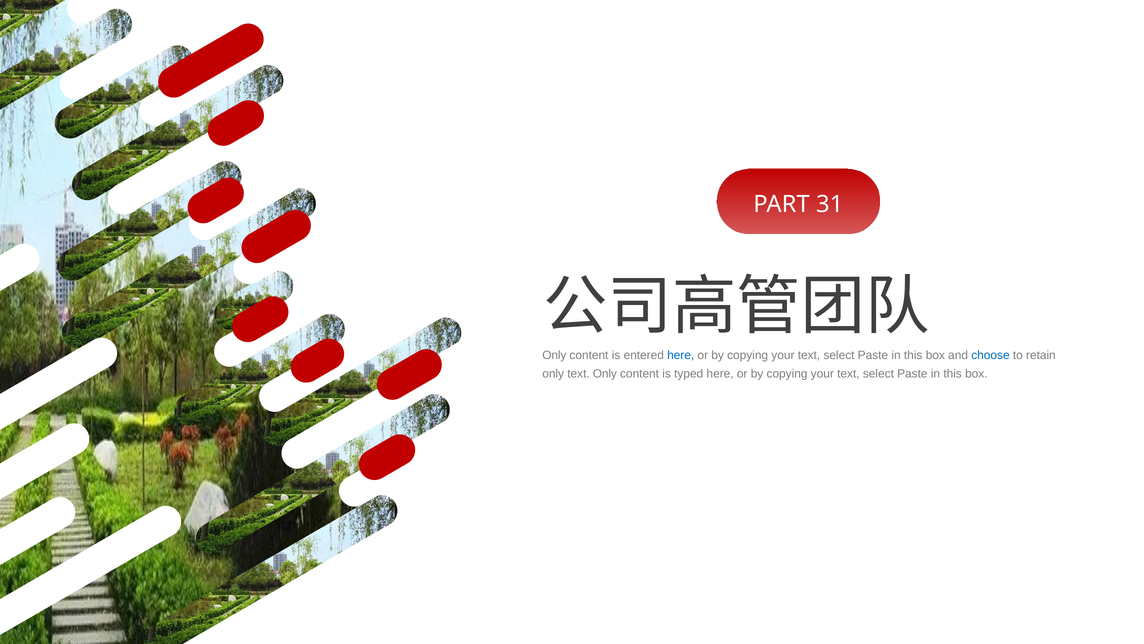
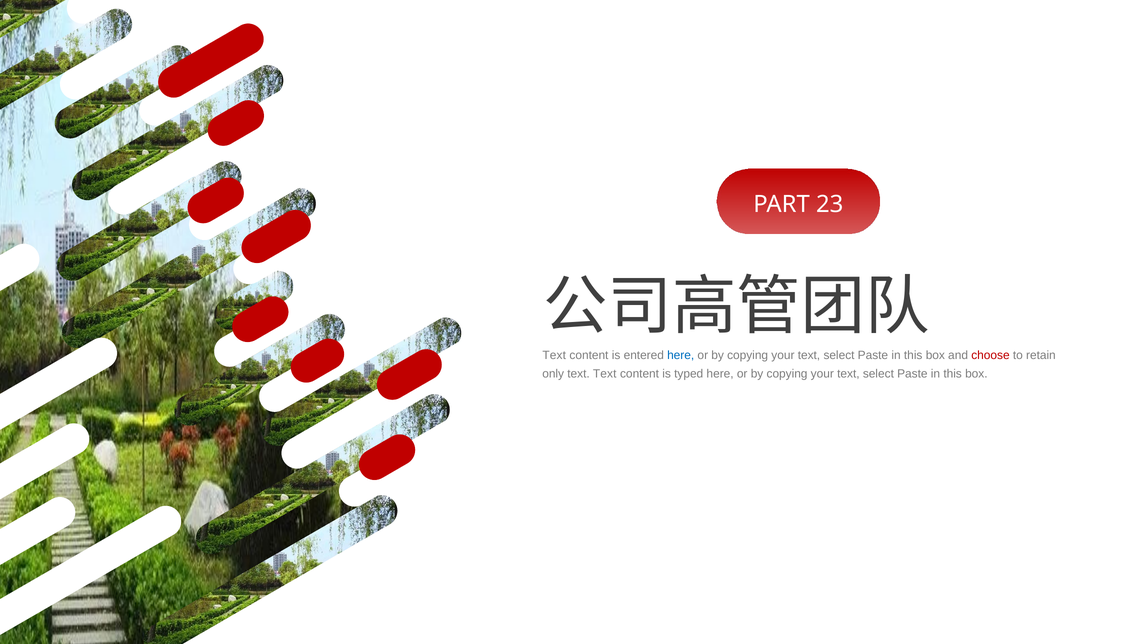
31: 31 -> 23
Only at (554, 355): Only -> Text
choose colour: blue -> red
text Only: Only -> Text
